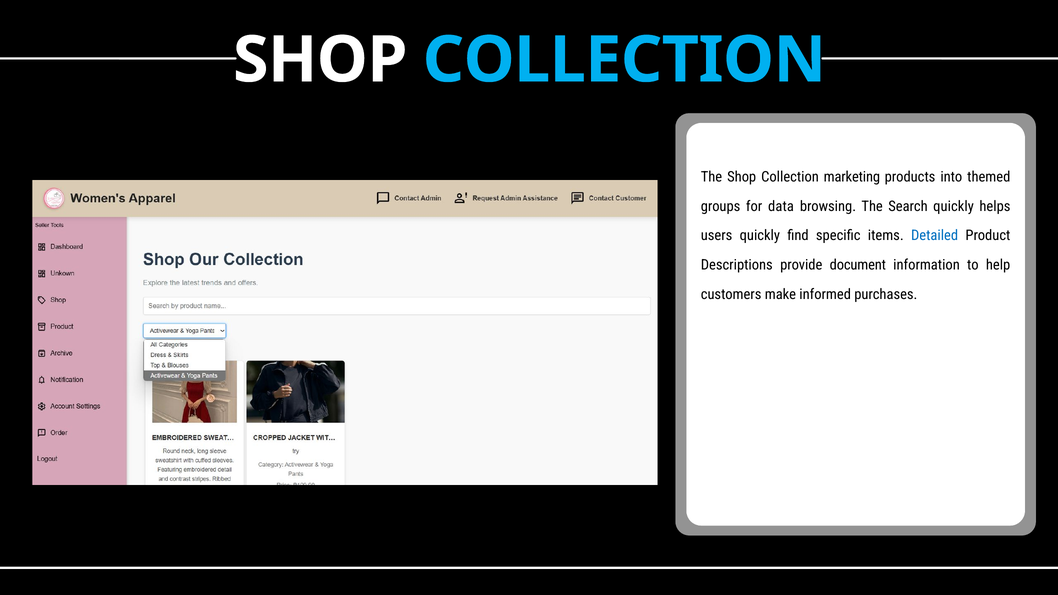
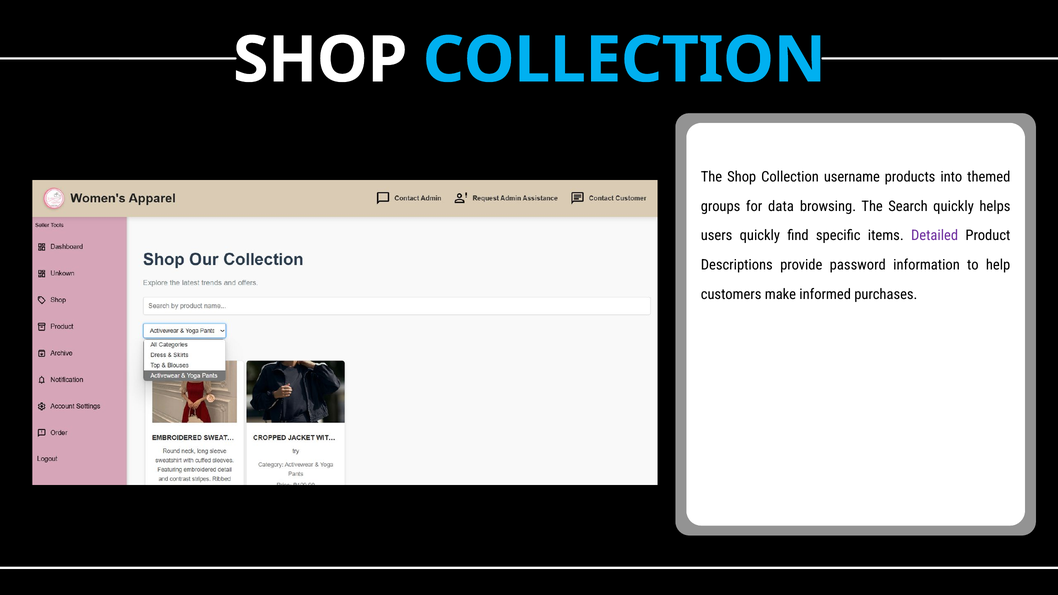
marketing: marketing -> username
Detailed colour: blue -> purple
document: document -> password
